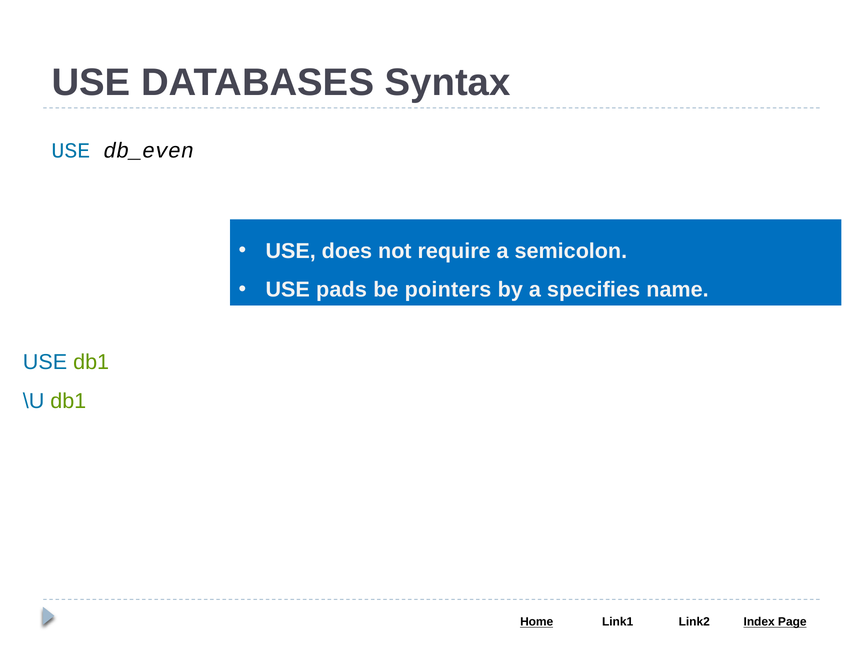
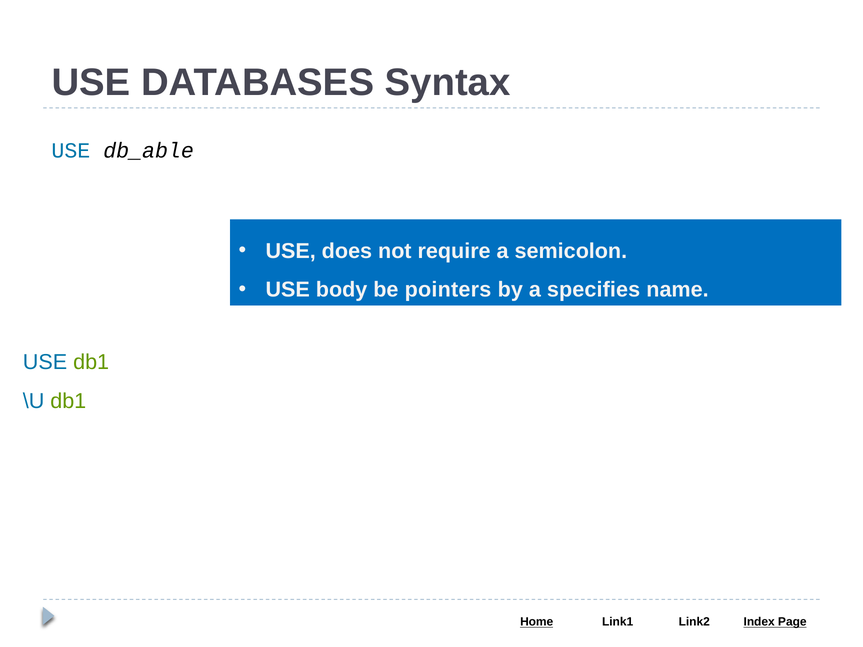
db_even: db_even -> db_able
pads: pads -> body
